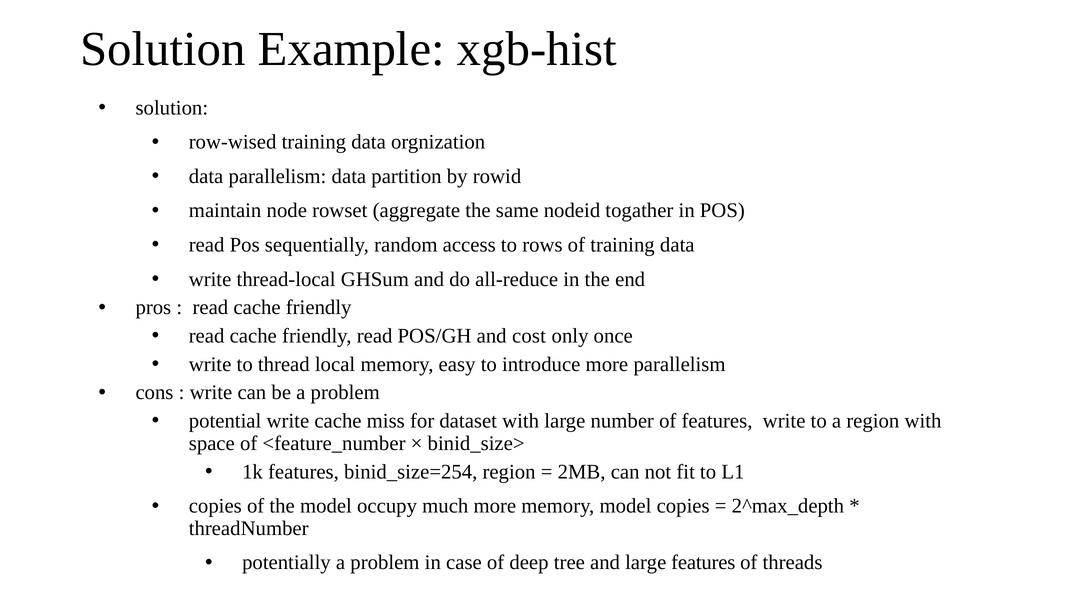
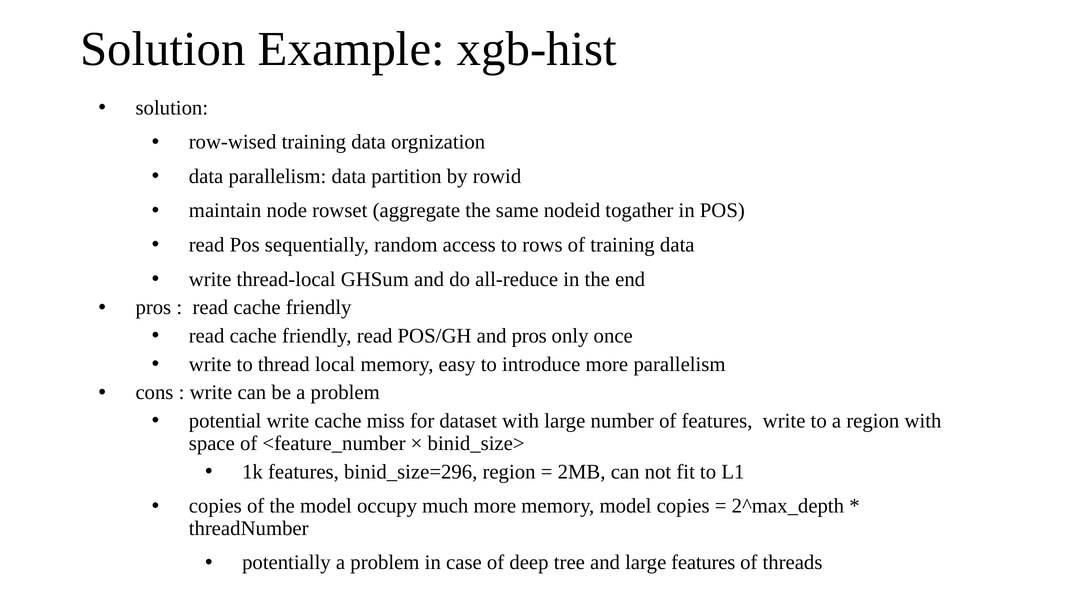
and cost: cost -> pros
binid_size=254: binid_size=254 -> binid_size=296
